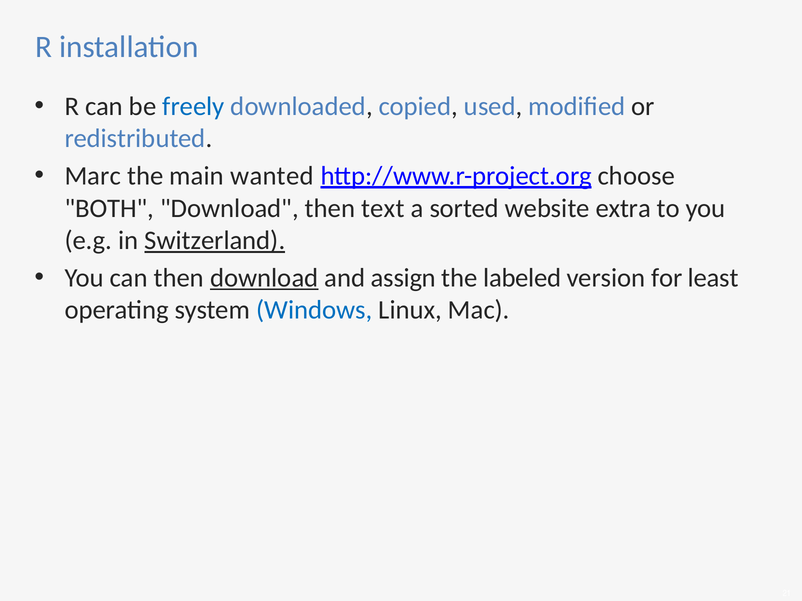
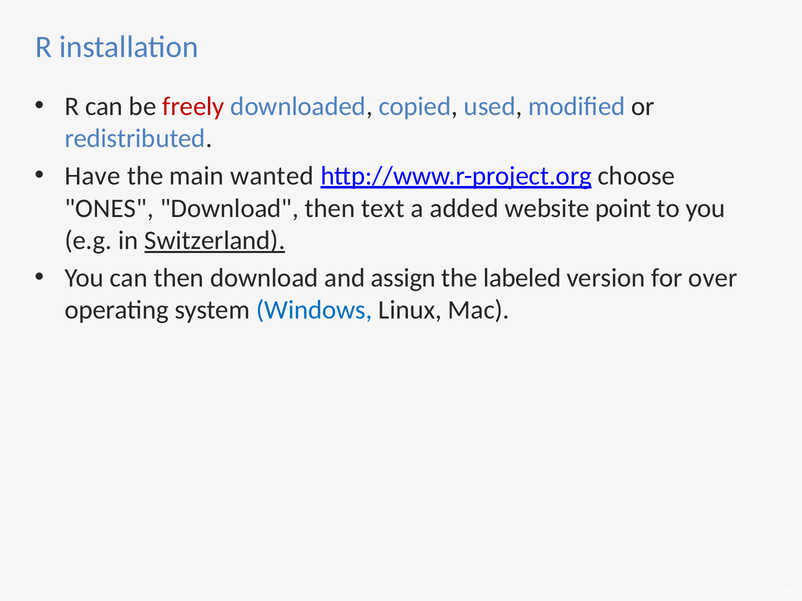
freely colour: blue -> red
Marc: Marc -> Have
BOTH: BOTH -> ONES
sorted: sorted -> added
extra: extra -> point
download at (264, 278) underline: present -> none
least: least -> over
